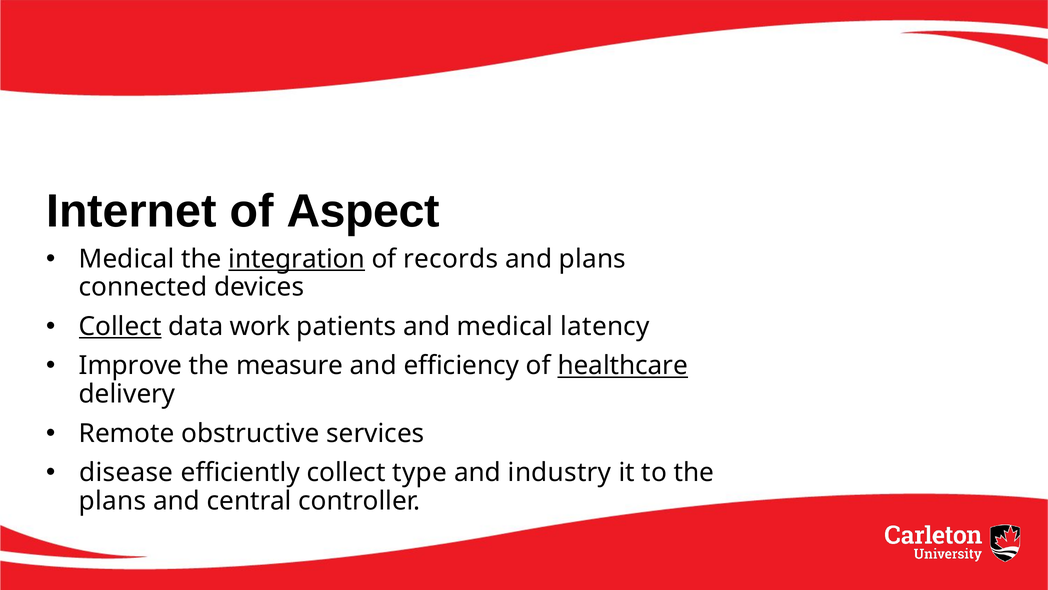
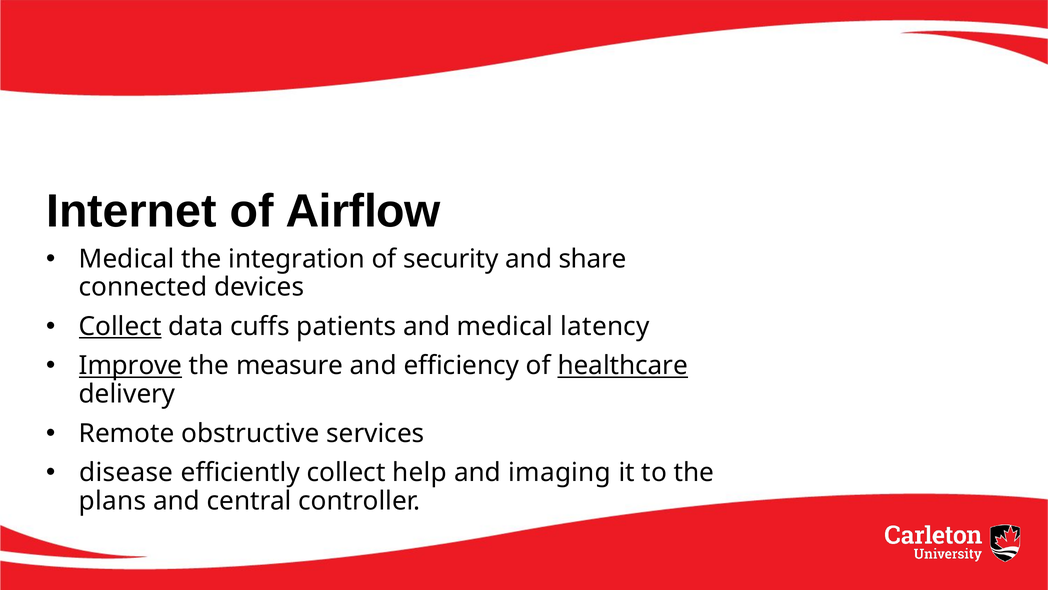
Aspect: Aspect -> Airflow
integration underline: present -> none
records: records -> security
and plans: plans -> share
work: work -> cuffs
Improve underline: none -> present
type: type -> help
industry: industry -> imaging
